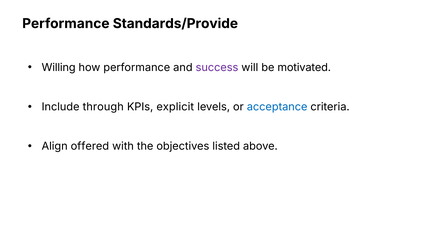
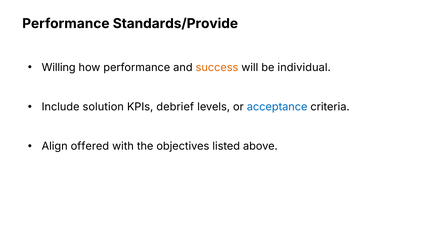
success colour: purple -> orange
motivated: motivated -> individual
through: through -> solution
explicit: explicit -> debrief
